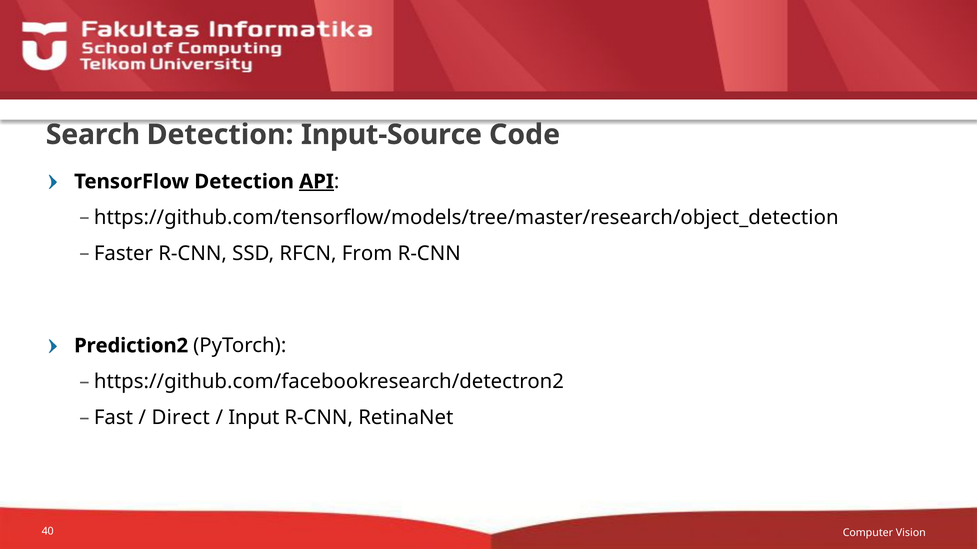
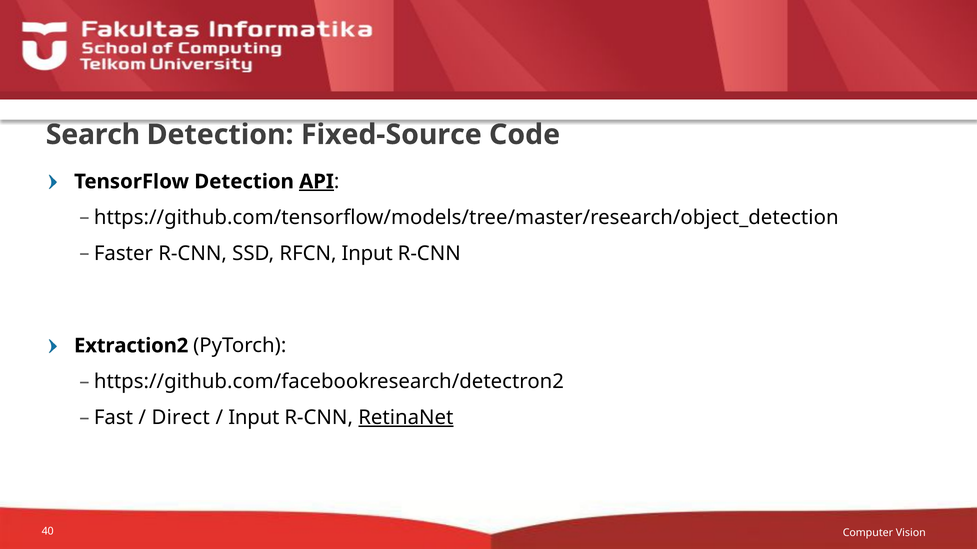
Input-Source: Input-Source -> Fixed-Source
RFCN From: From -> Input
Prediction2: Prediction2 -> Extraction2
RetinaNet underline: none -> present
